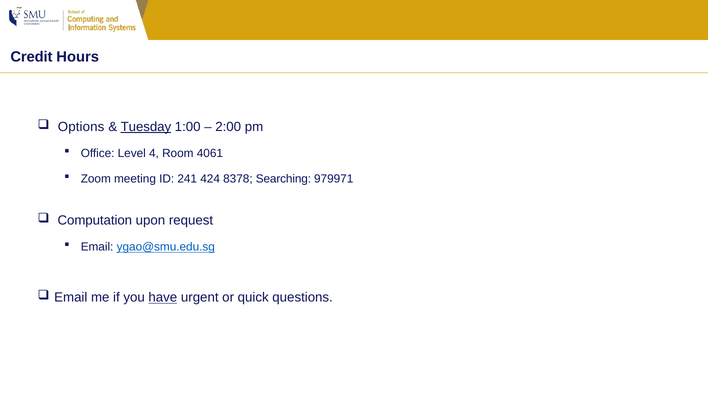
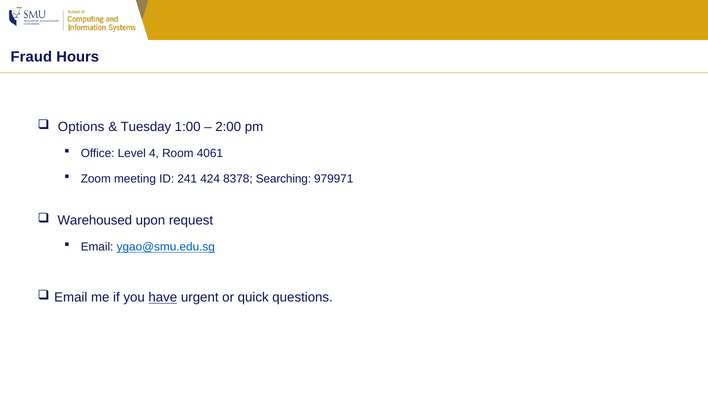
Credit: Credit -> Fraud
Tuesday underline: present -> none
Computation: Computation -> Warehoused
